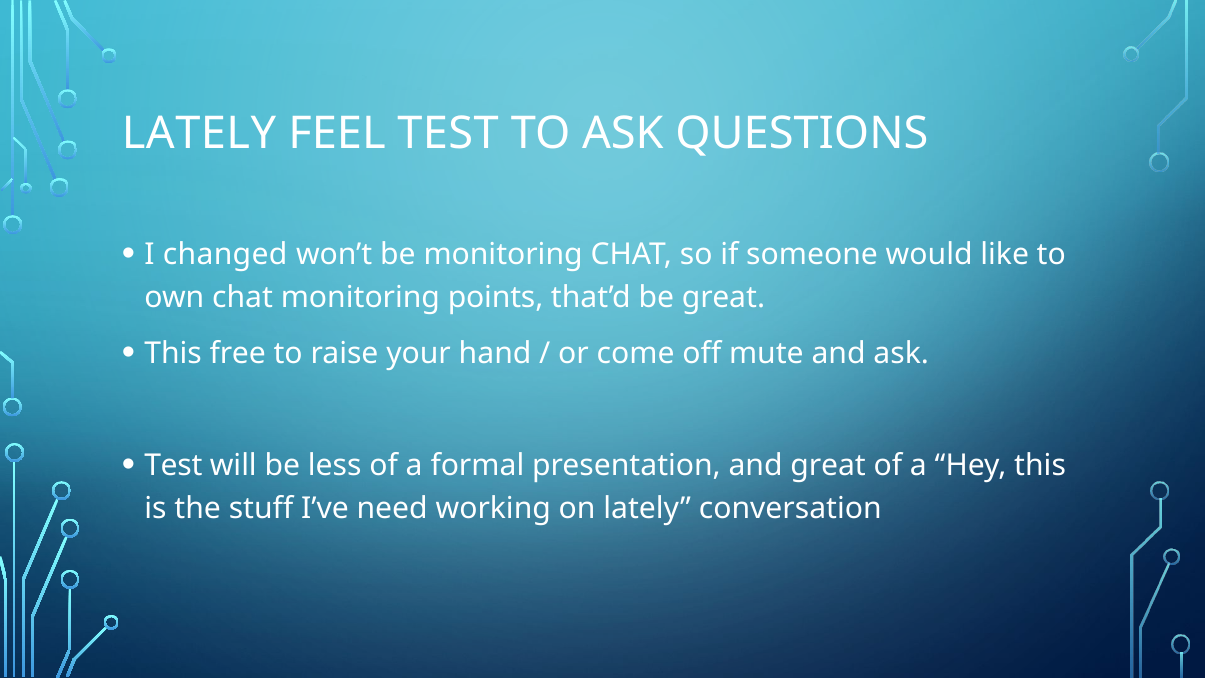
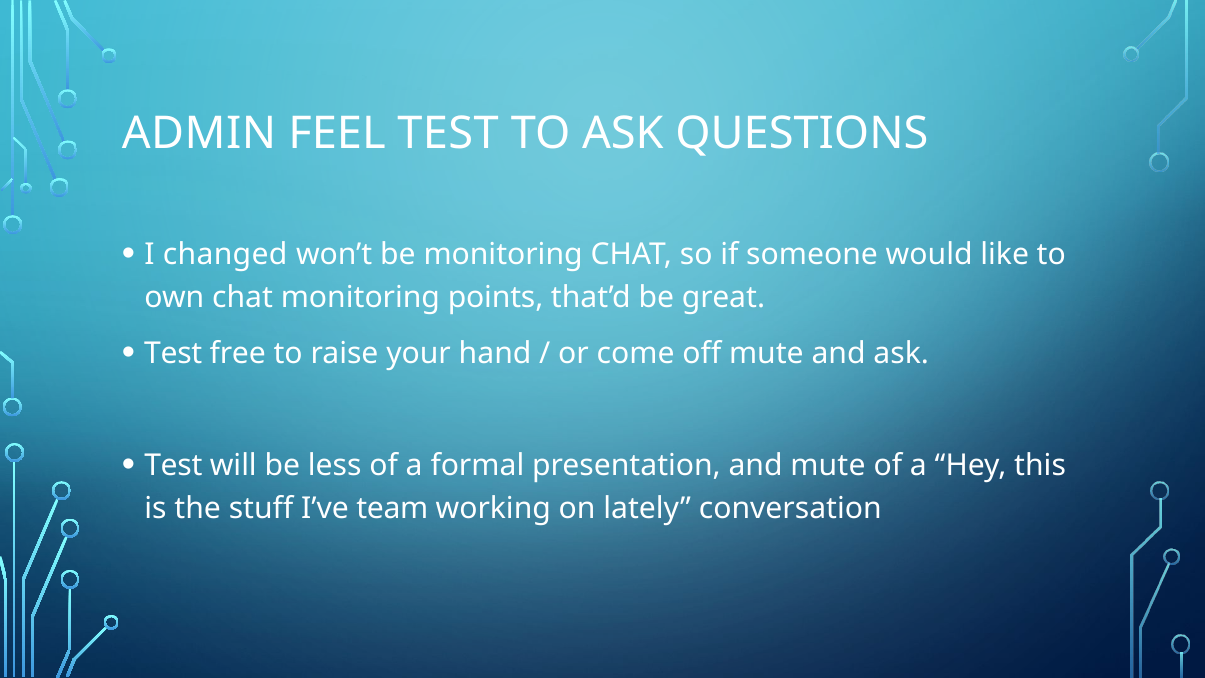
LATELY at (199, 134): LATELY -> ADMIN
This at (173, 354): This -> Test
and great: great -> mute
need: need -> team
